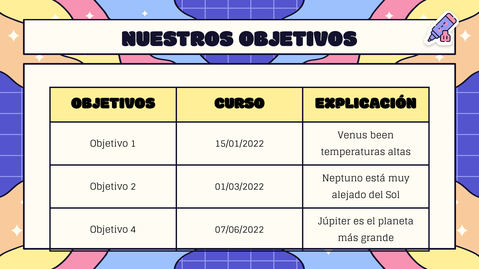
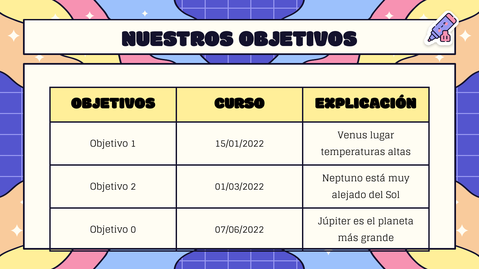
been: been -> lugar
4: 4 -> 0
